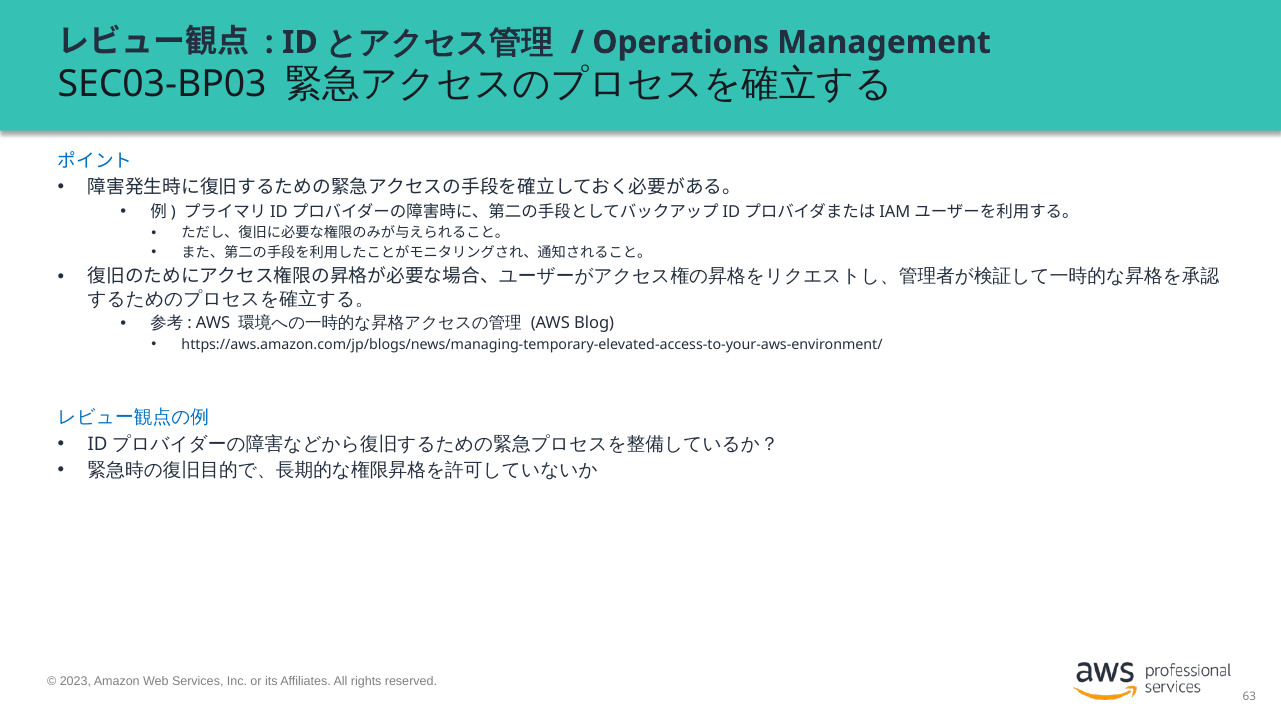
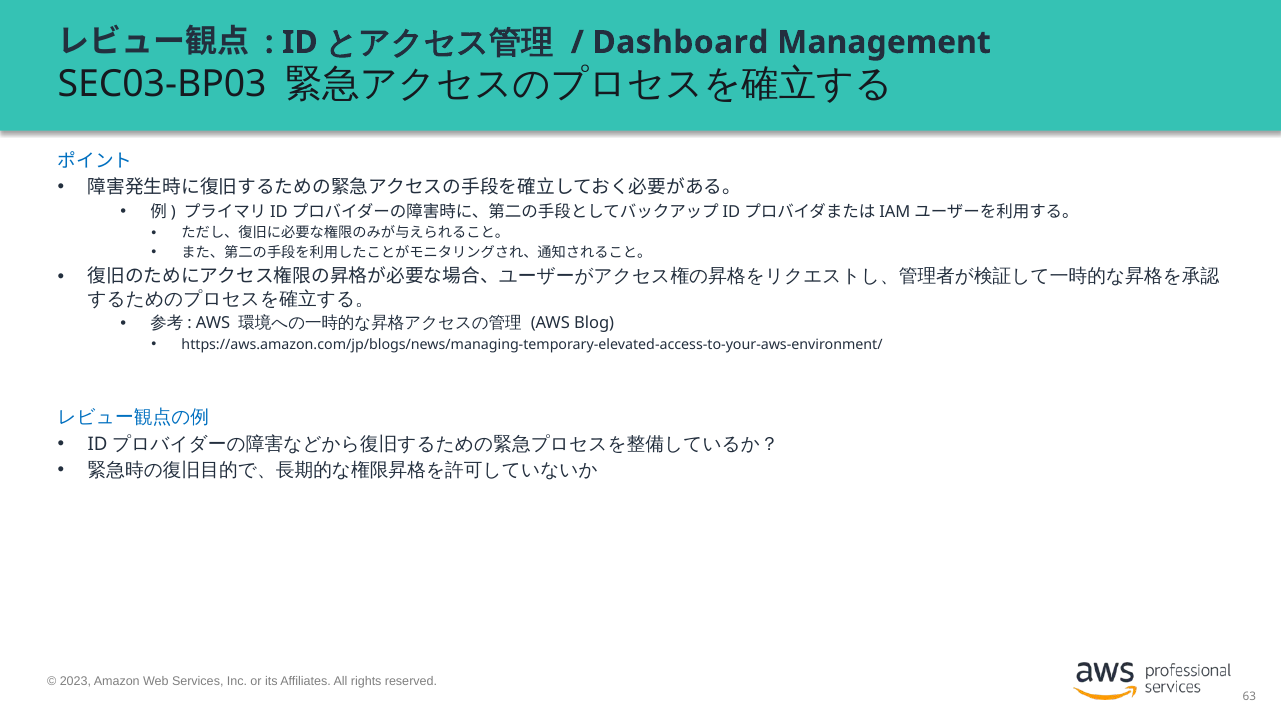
Operations: Operations -> Dashboard
